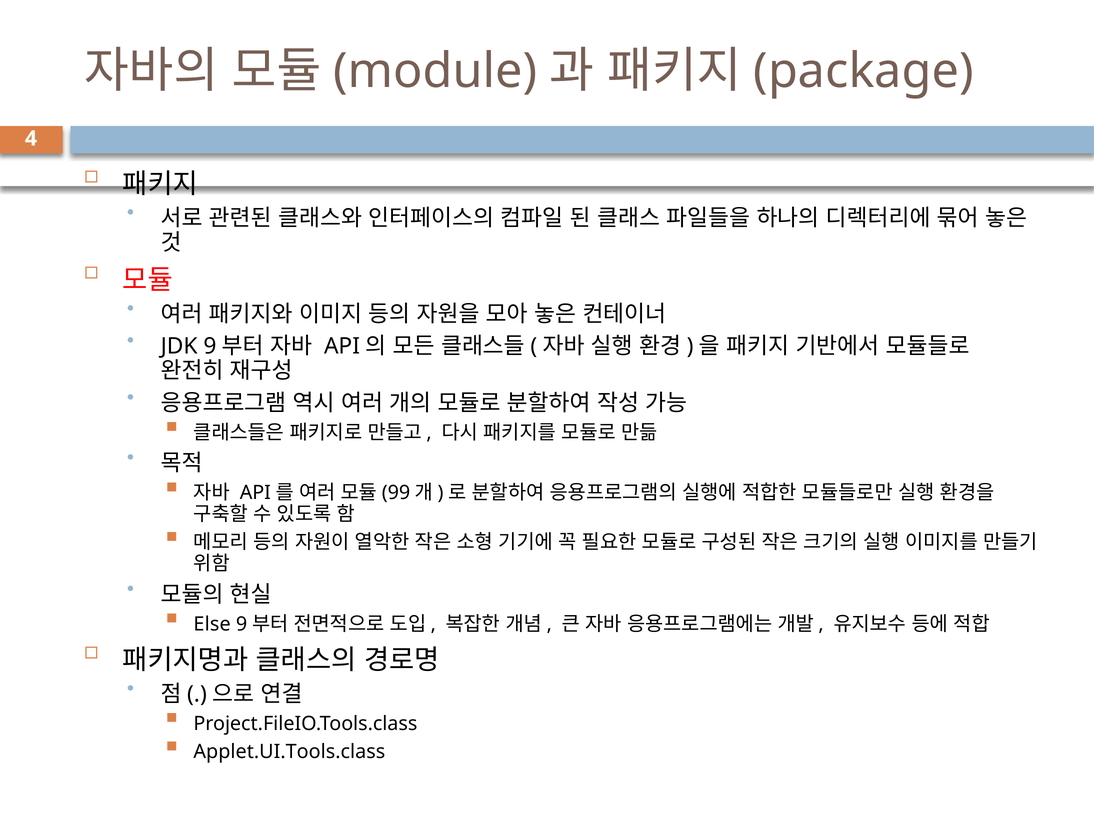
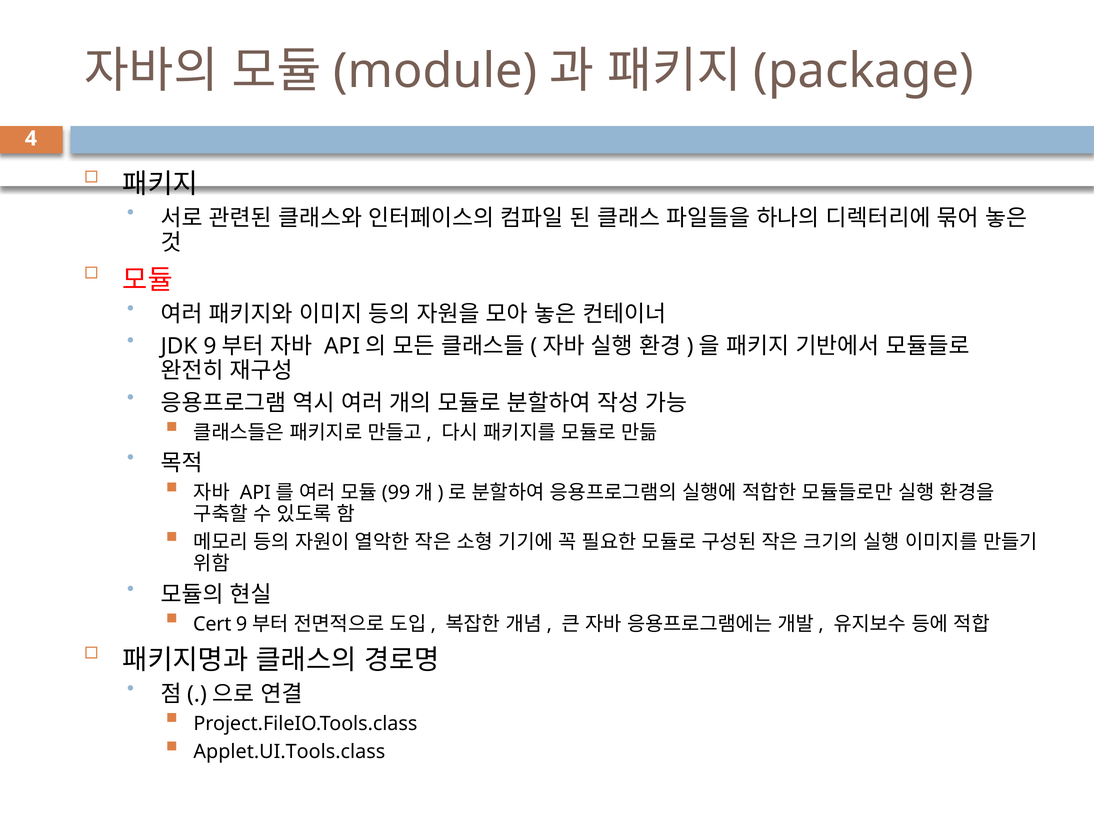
Else: Else -> Cert
